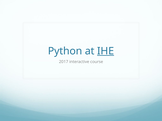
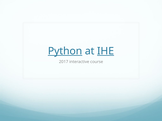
Python underline: none -> present
